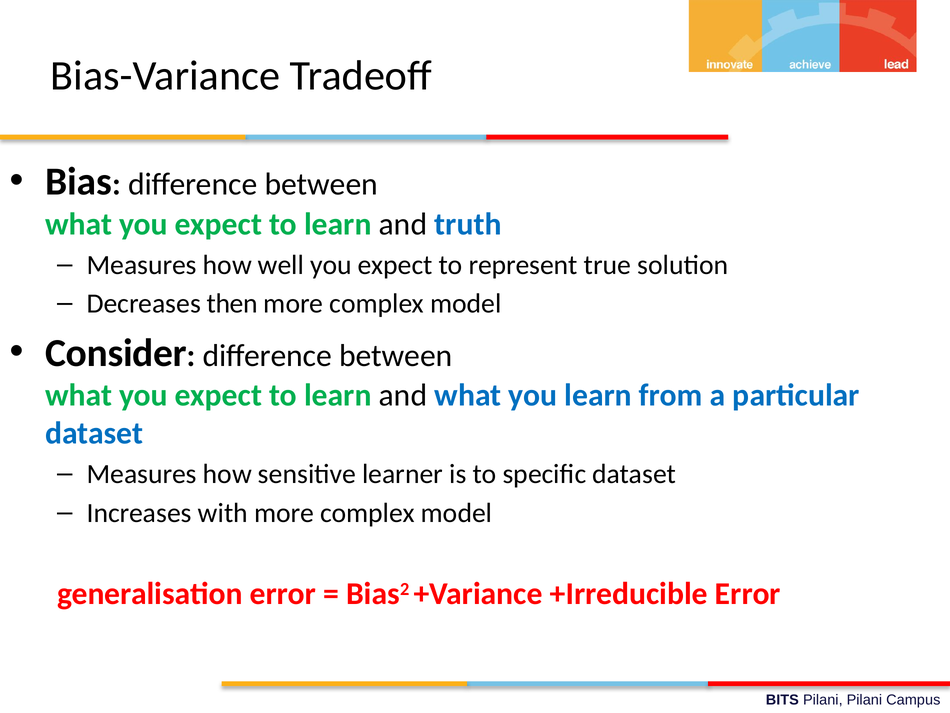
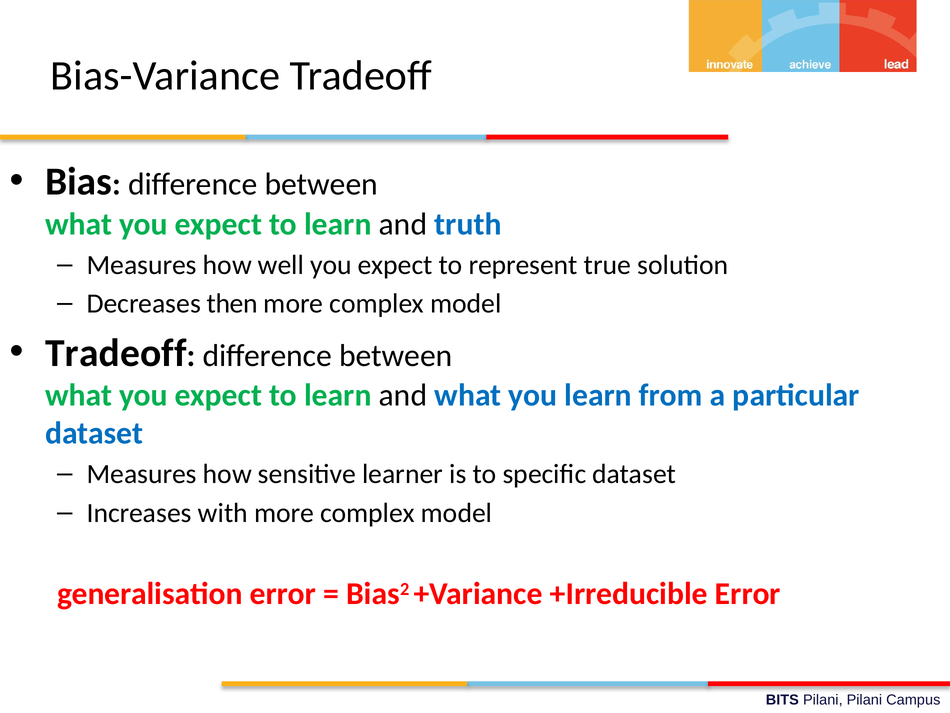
Consider at (116, 353): Consider -> Tradeoff
